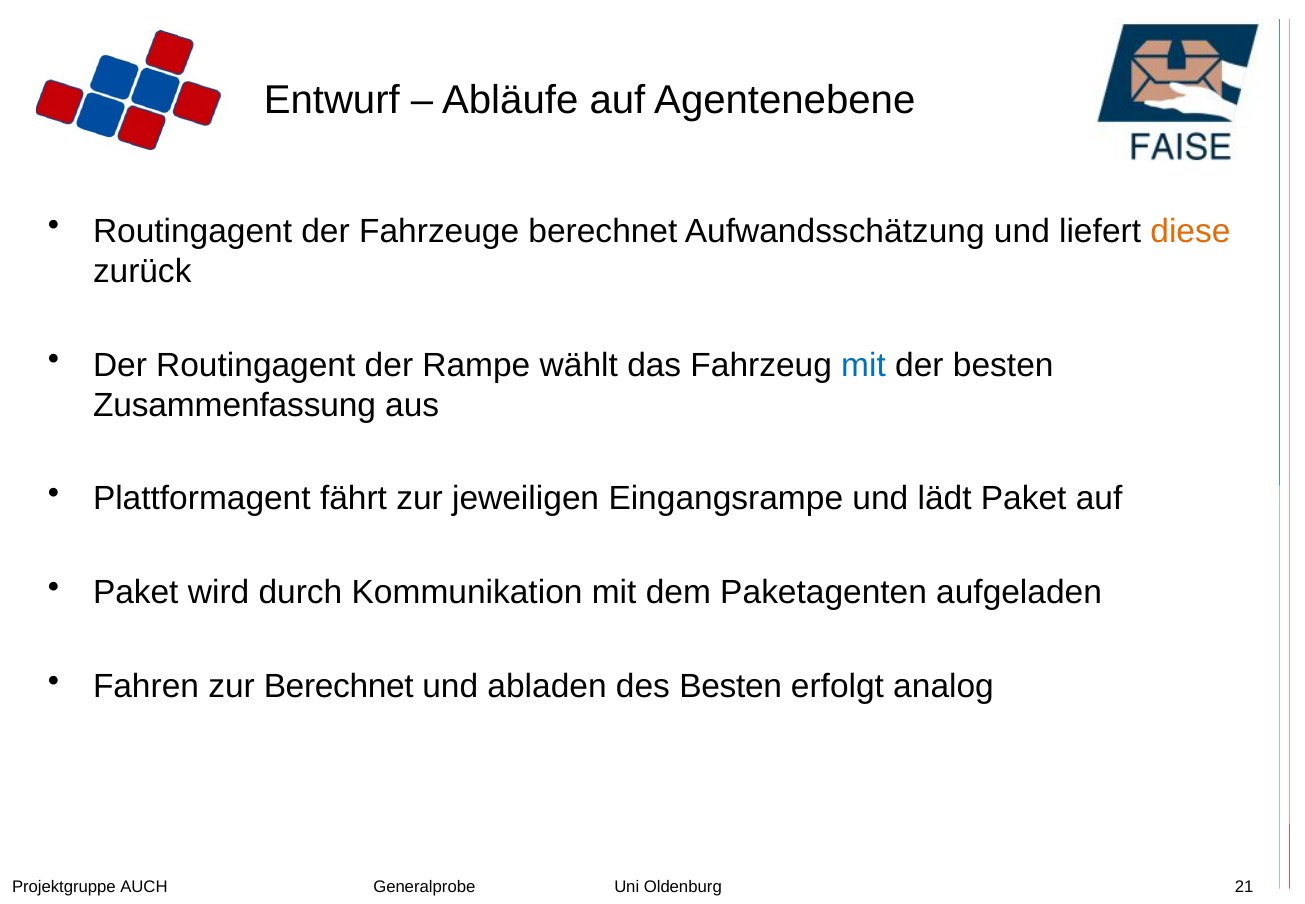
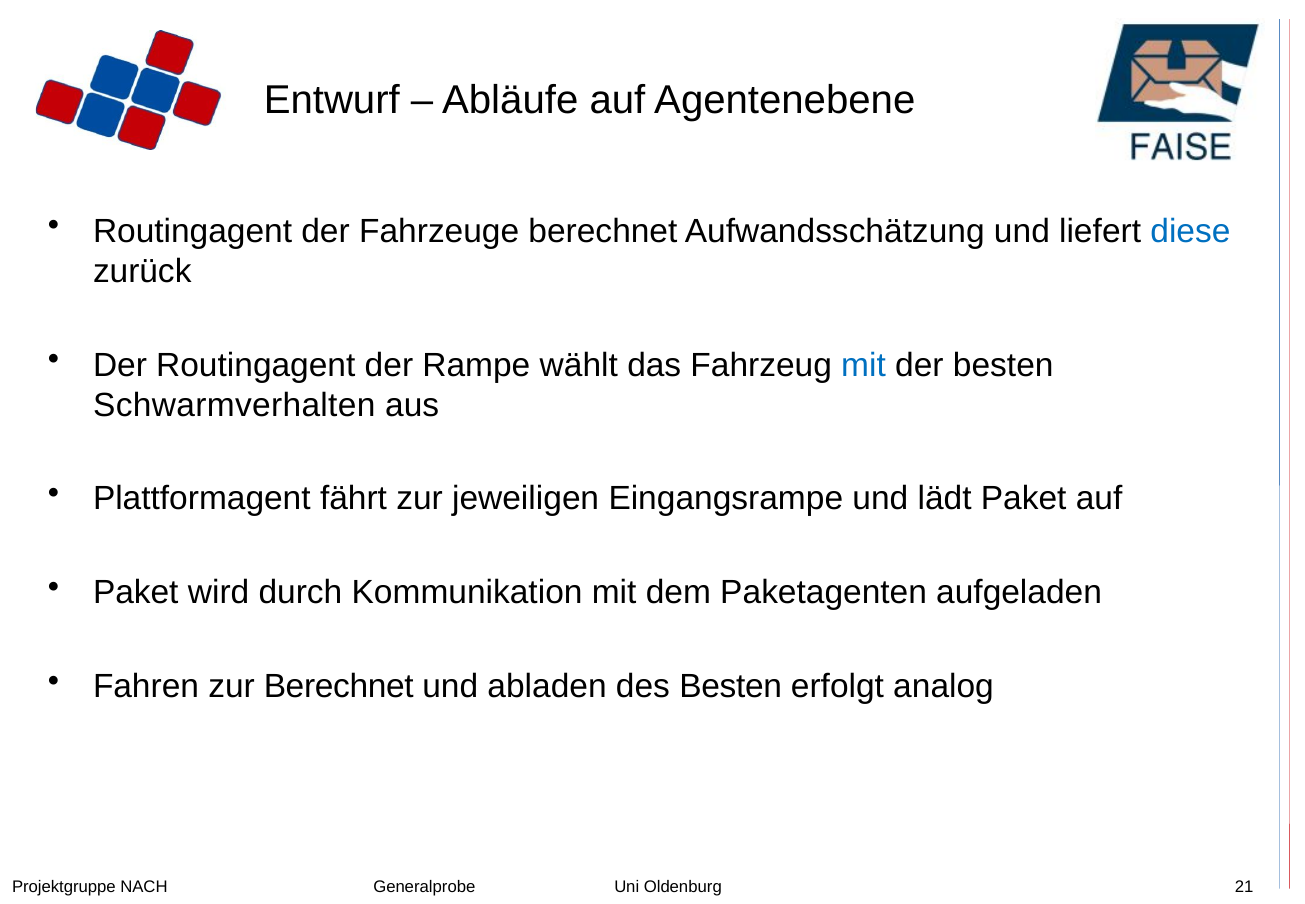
diese colour: orange -> blue
Zusammenfassung: Zusammenfassung -> Schwarmverhalten
AUCH: AUCH -> NACH
